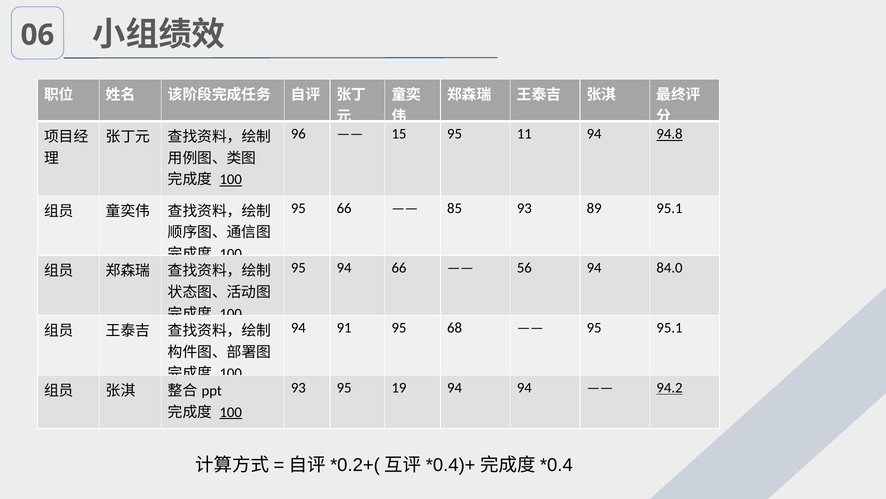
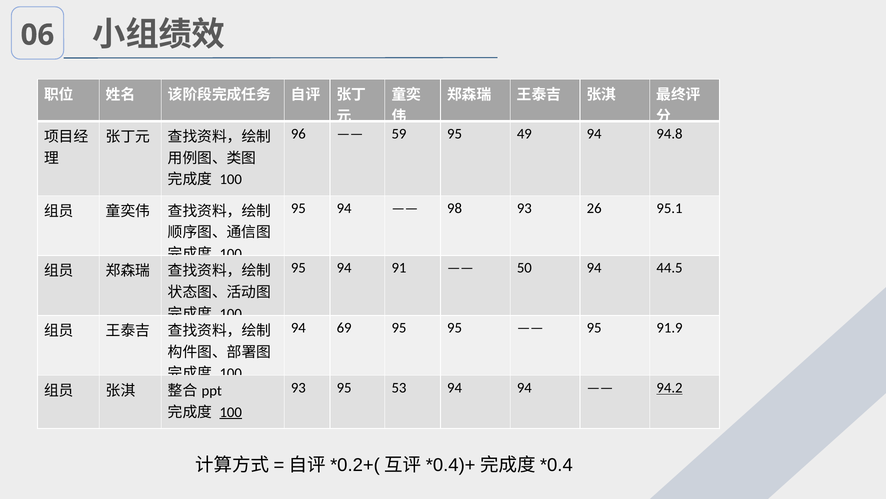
15: 15 -> 59
11: 11 -> 49
94.8 underline: present -> none
100 at (231, 179) underline: present -> none
66 at (344, 208): 66 -> 94
85: 85 -> 98
89: 89 -> 26
94 66: 66 -> 91
56: 56 -> 50
84.0: 84.0 -> 44.5
91: 91 -> 69
95 68: 68 -> 95
95 95.1: 95.1 -> 91.9
19: 19 -> 53
